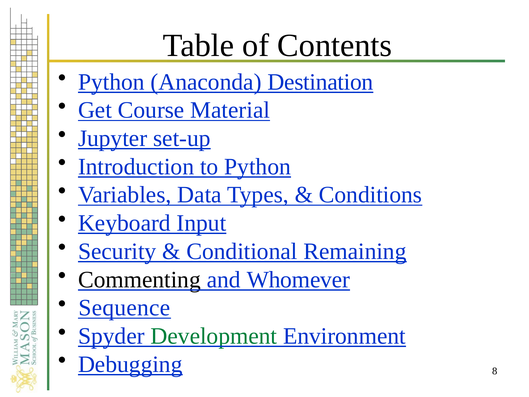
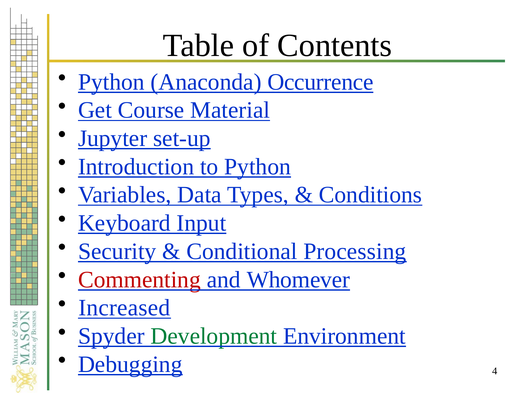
Destination: Destination -> Occurrence
Remaining: Remaining -> Processing
Commenting colour: black -> red
Sequence: Sequence -> Increased
8: 8 -> 4
